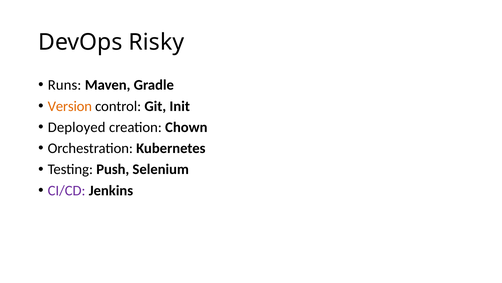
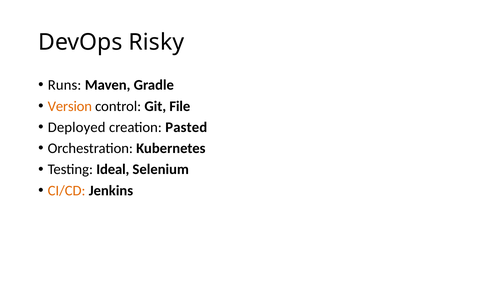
Init: Init -> File
Chown: Chown -> Pasted
Push: Push -> Ideal
CI/CD colour: purple -> orange
